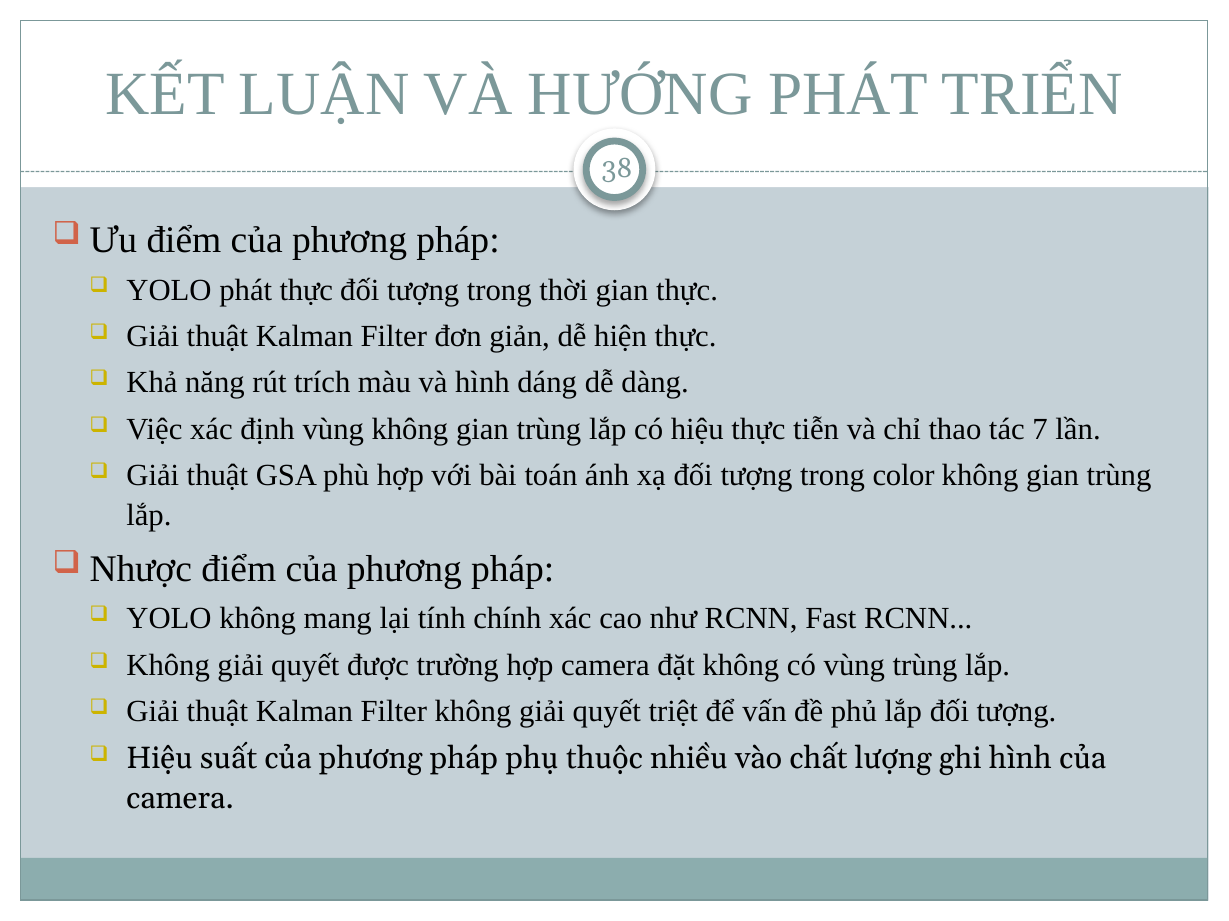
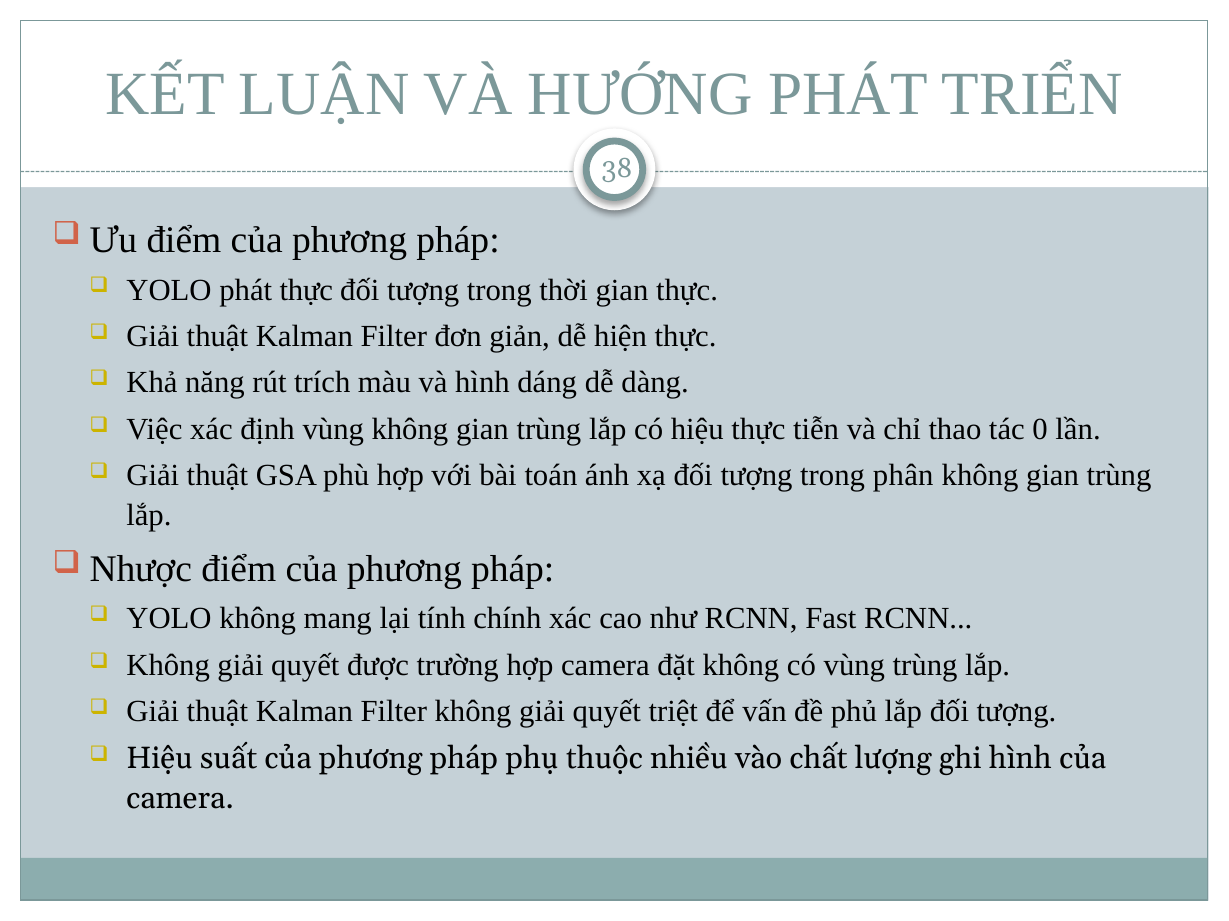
7: 7 -> 0
color: color -> phân
